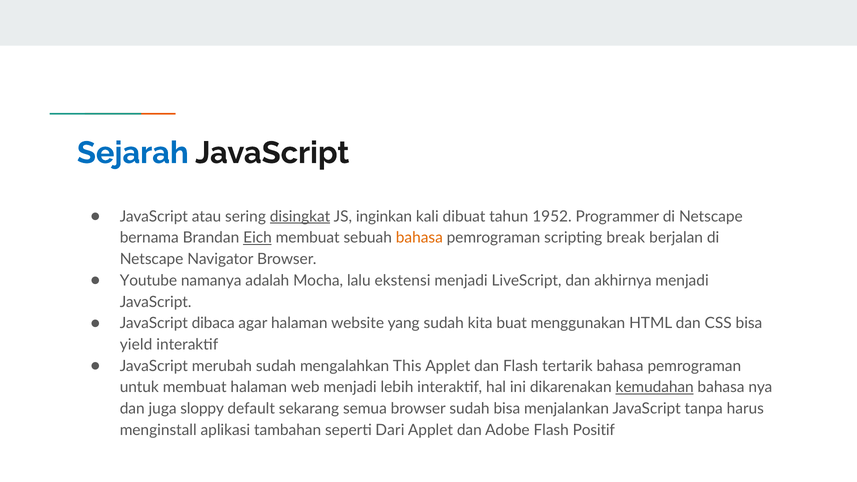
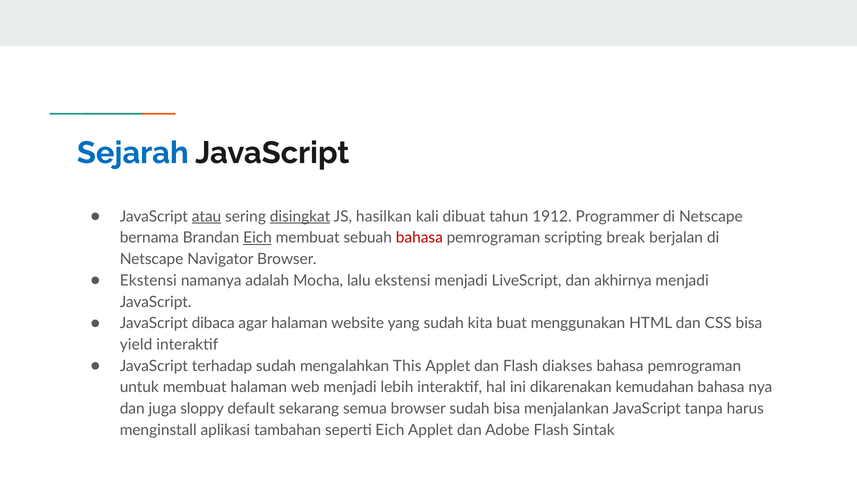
atau underline: none -> present
inginkan: inginkan -> hasilkan
1952: 1952 -> 1912
bahasa at (419, 238) colour: orange -> red
Youtube at (148, 281): Youtube -> Ekstensi
merubah: merubah -> terhadap
tertarik: tertarik -> diakses
kemudahan underline: present -> none
seperti Dari: Dari -> Eich
Positif: Positif -> Sintak
